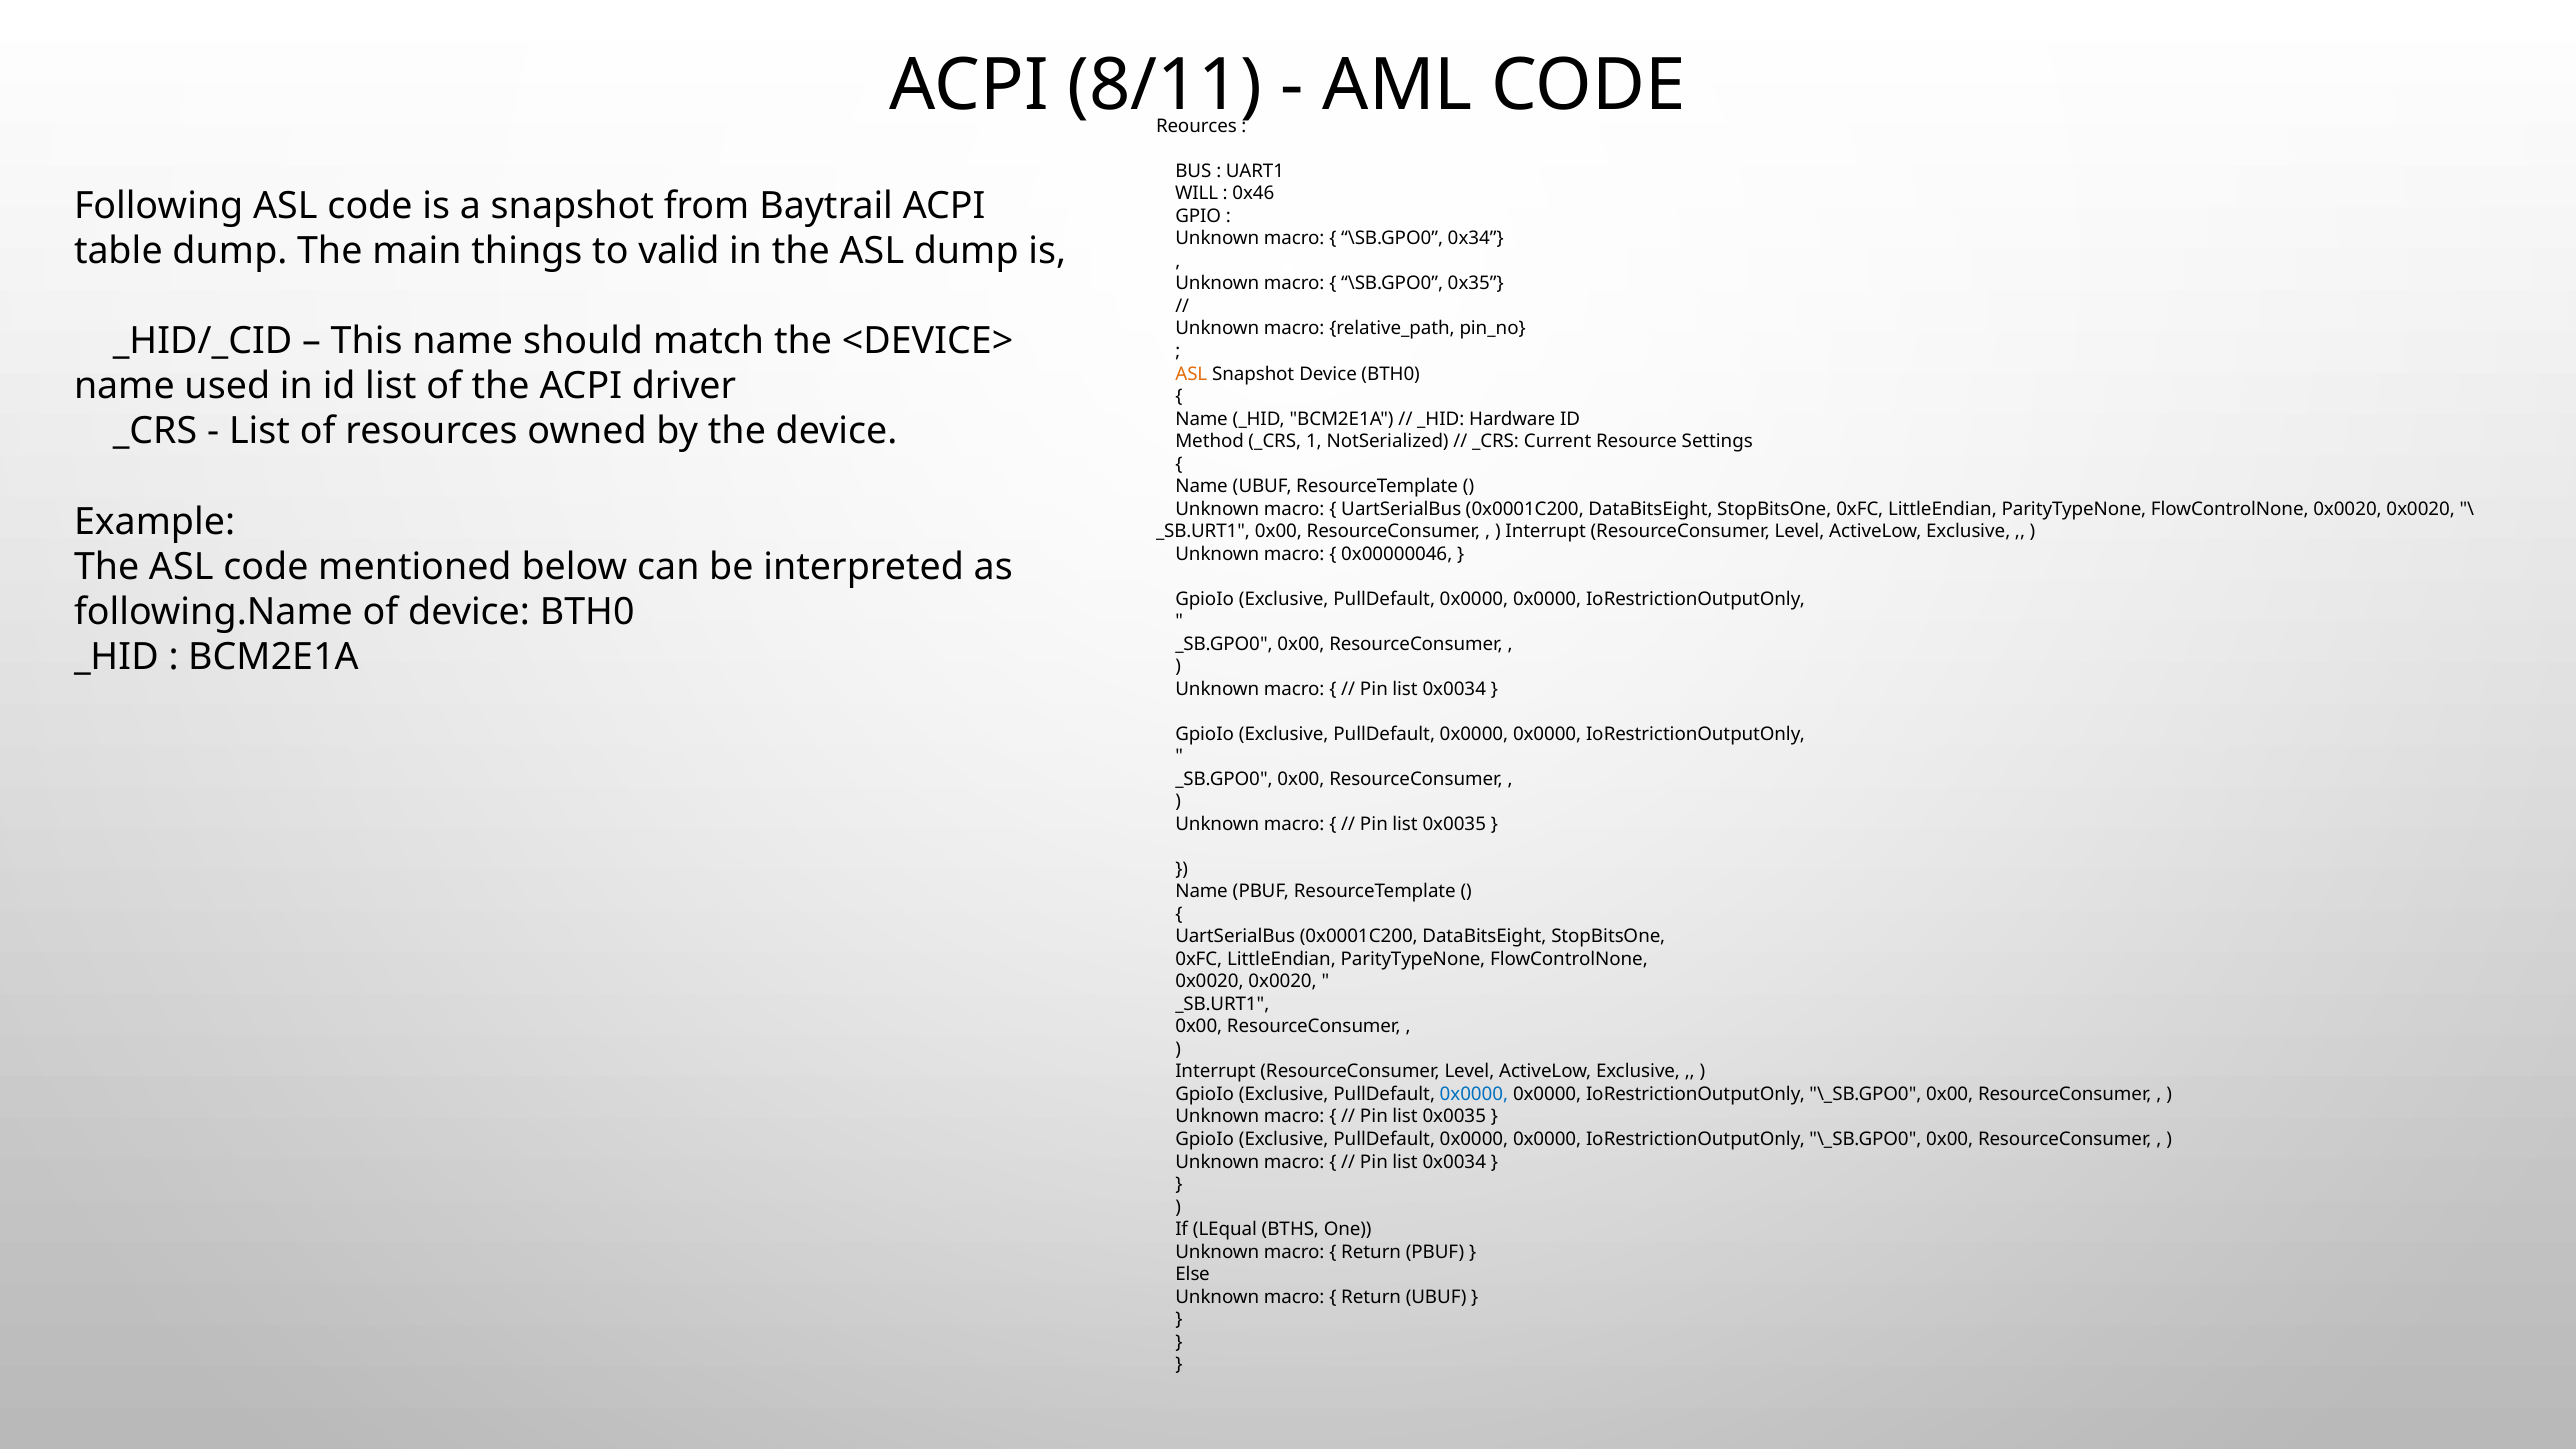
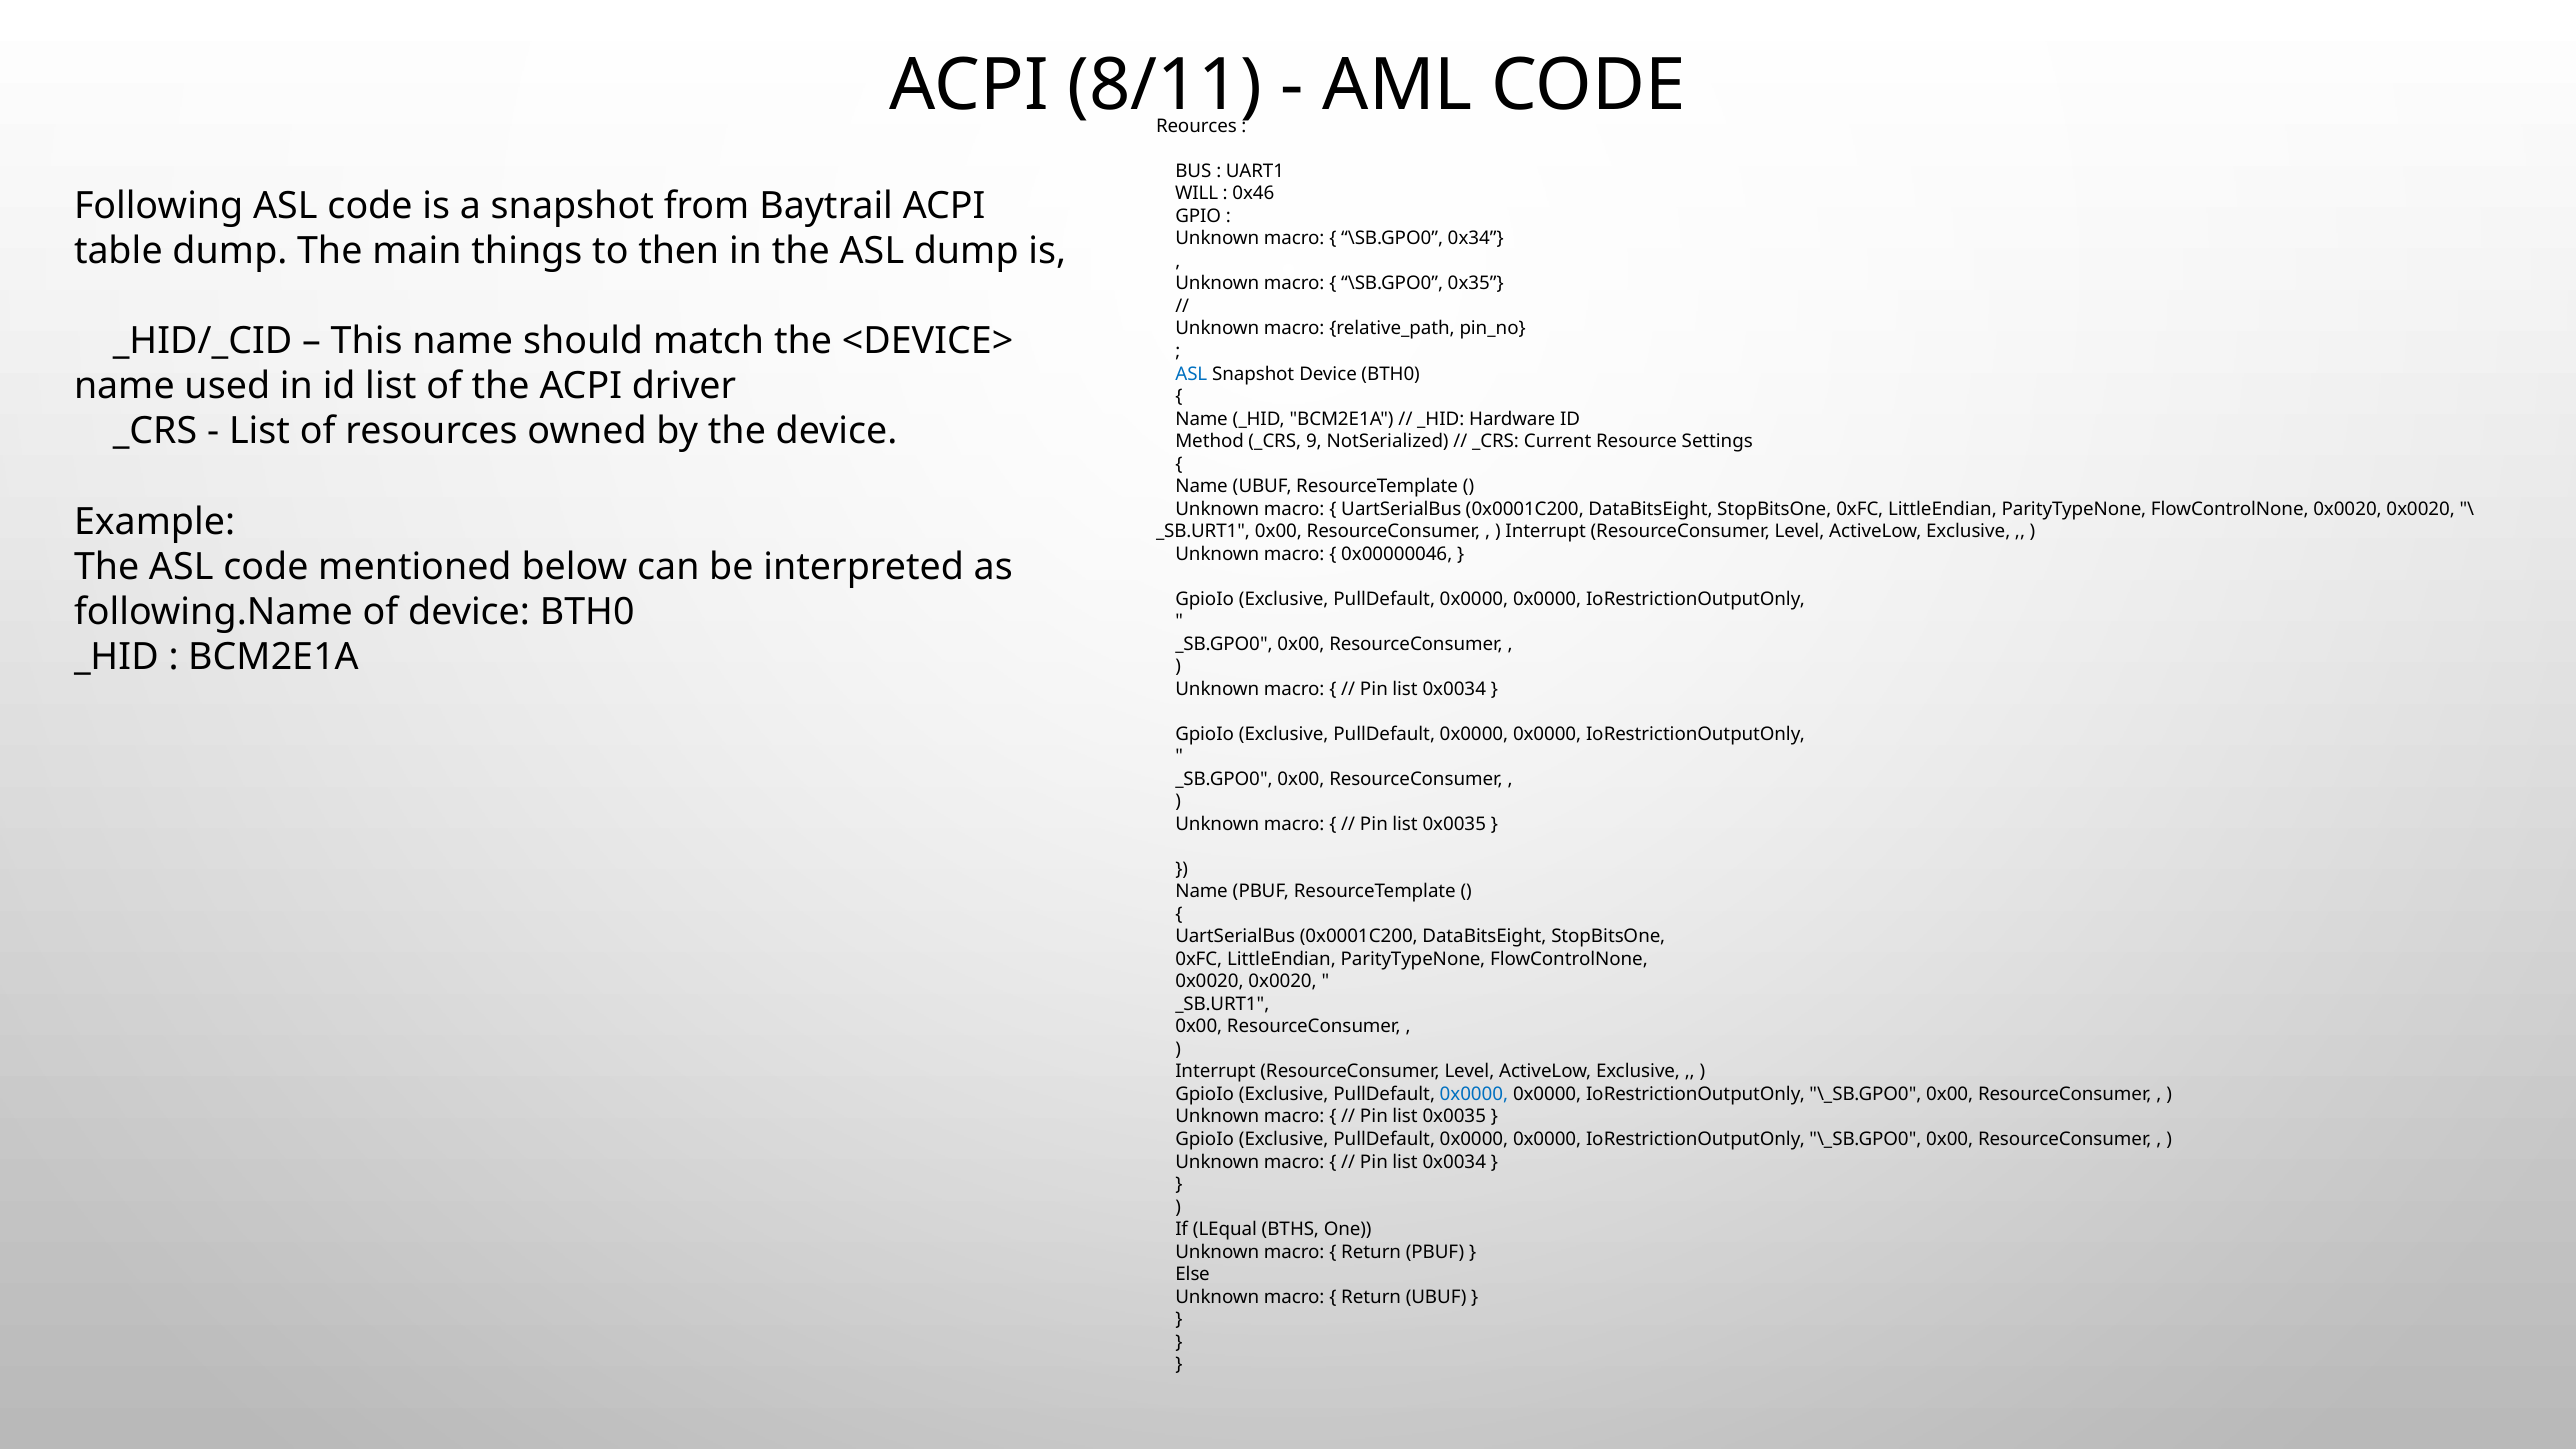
valid: valid -> then
ASL at (1191, 374) colour: orange -> blue
1: 1 -> 9
